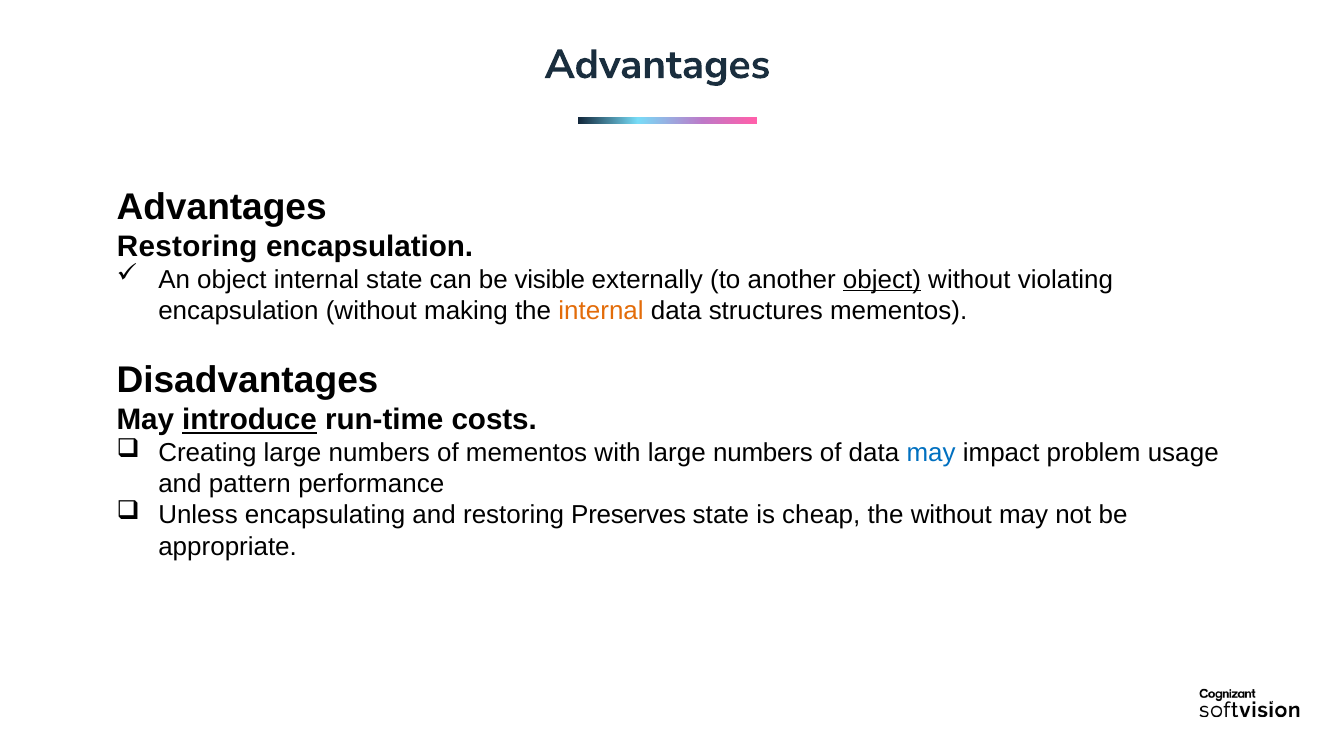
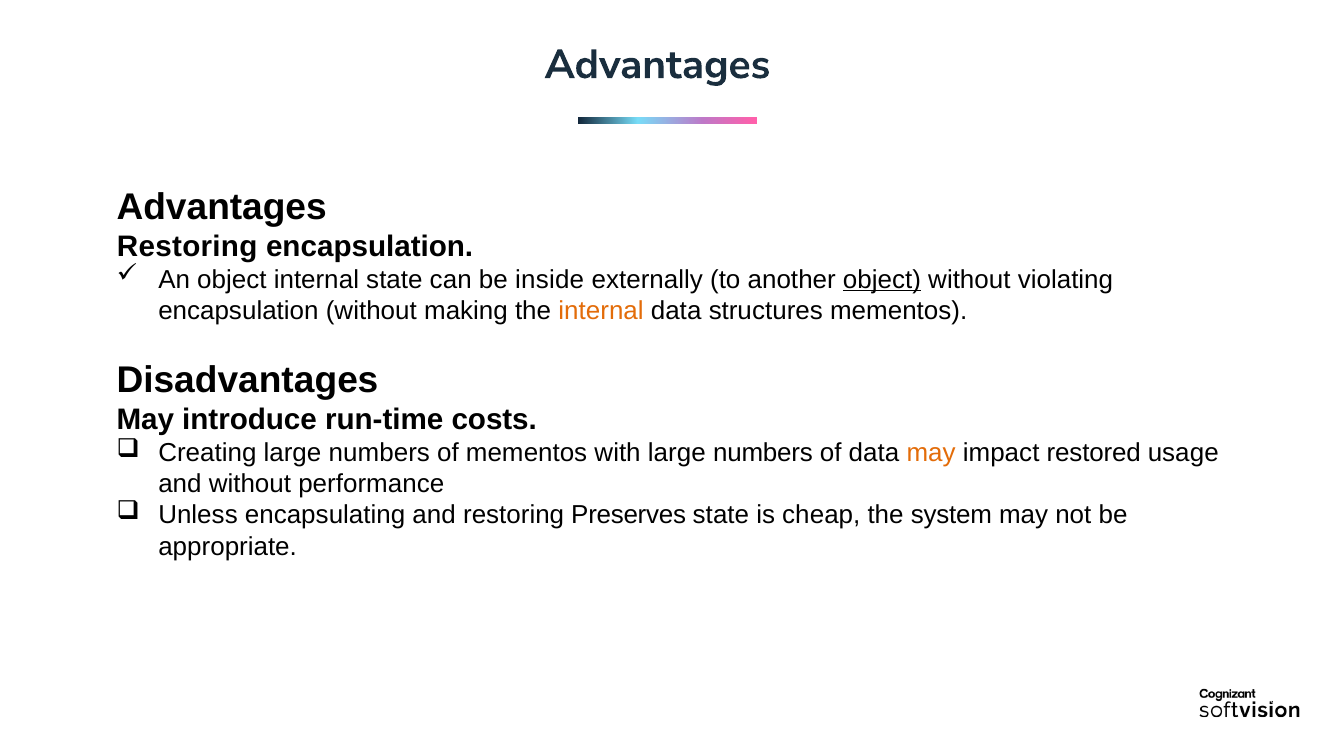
visible: visible -> inside
introduce underline: present -> none
may at (931, 453) colour: blue -> orange
problem: problem -> restored
and pattern: pattern -> without
the without: without -> system
